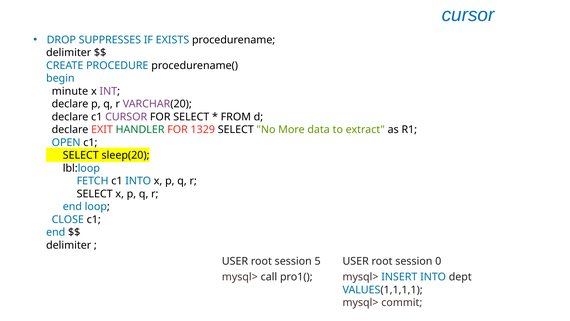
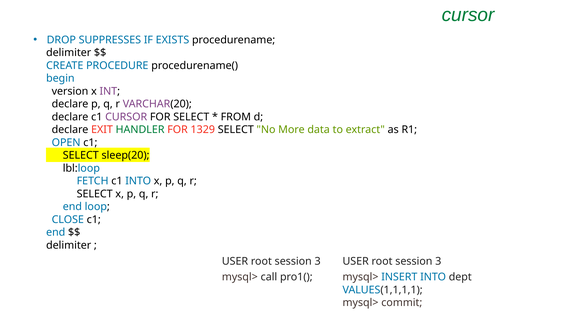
cursor at (468, 15) colour: blue -> green
minute: minute -> version
5 at (318, 261): 5 -> 3
0 at (438, 261): 0 -> 3
